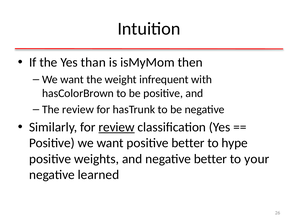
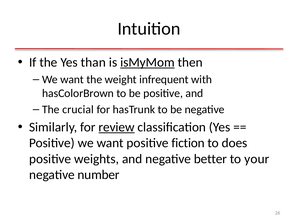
isMyMom underline: none -> present
The review: review -> crucial
positive better: better -> fiction
hype: hype -> does
learned: learned -> number
